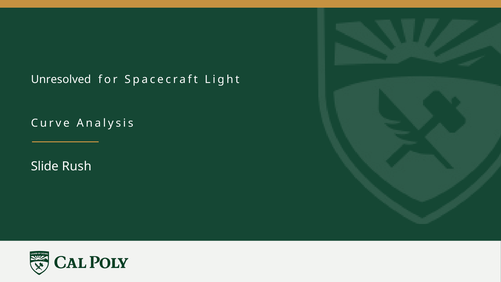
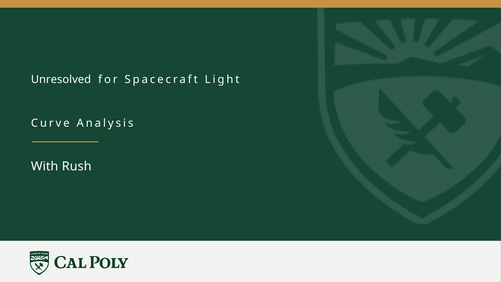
Slide: Slide -> With
